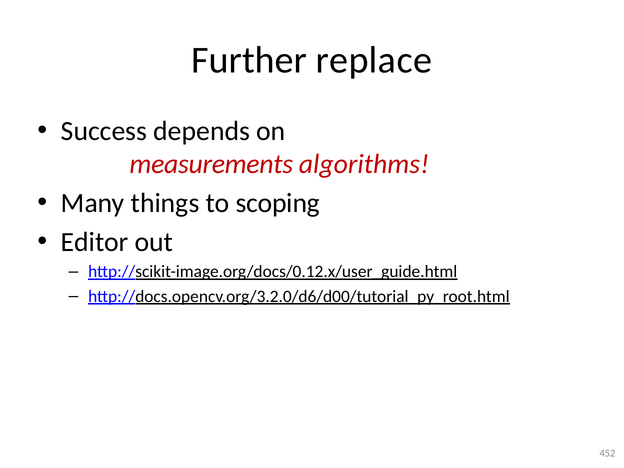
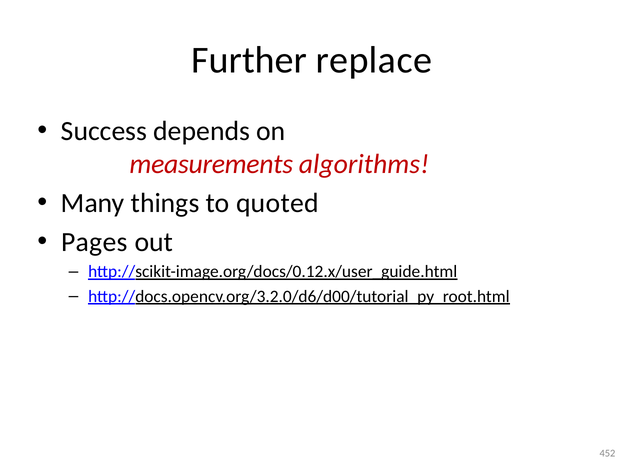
scoping: scoping -> quoted
Editor: Editor -> Pages
